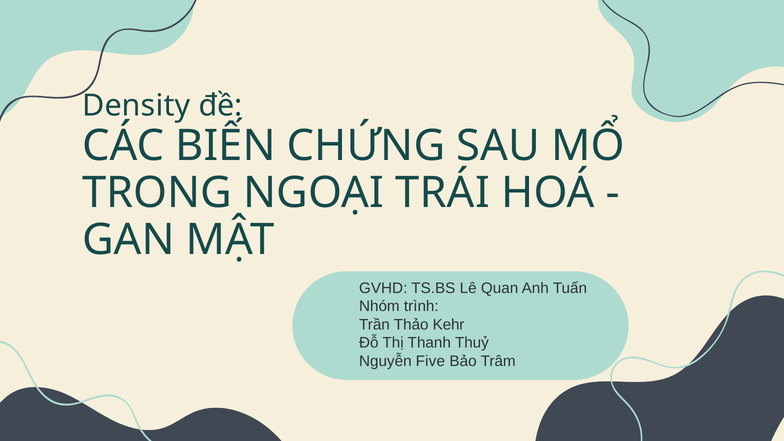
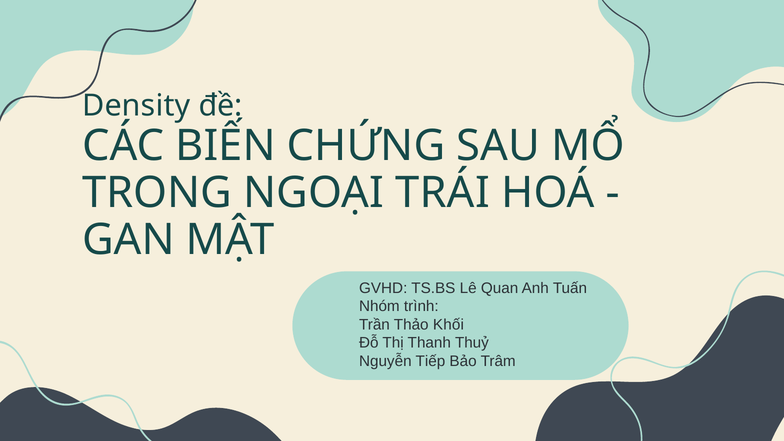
Kehr: Kehr -> Khối
Five: Five -> Tiếp
